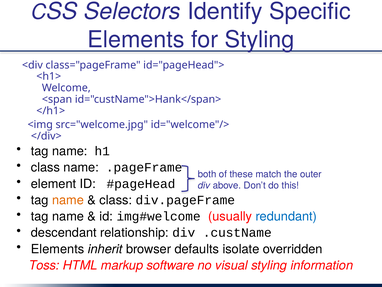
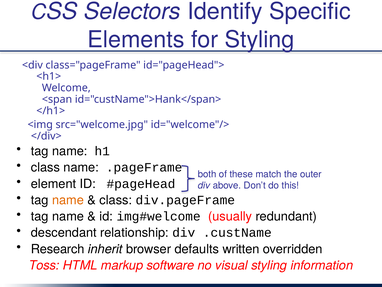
redundant colour: blue -> black
Elements at (58, 249): Elements -> Research
isolate: isolate -> written
